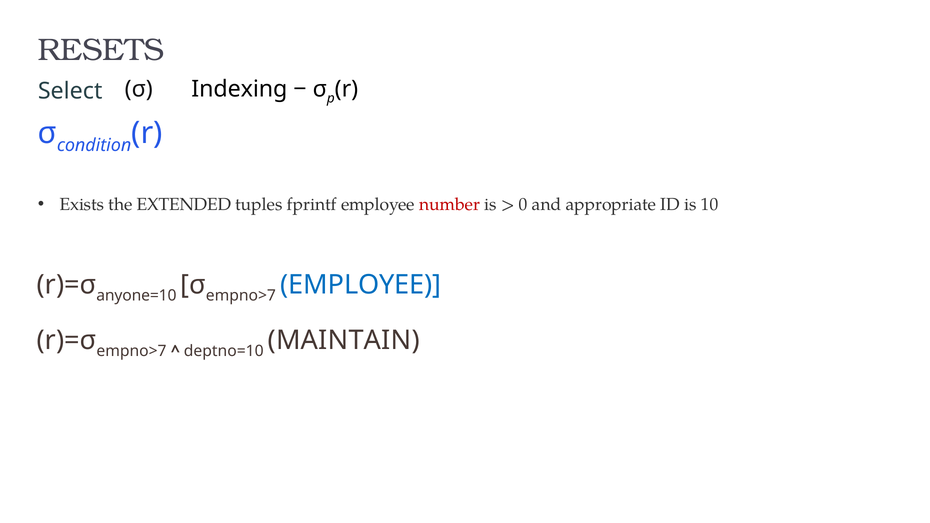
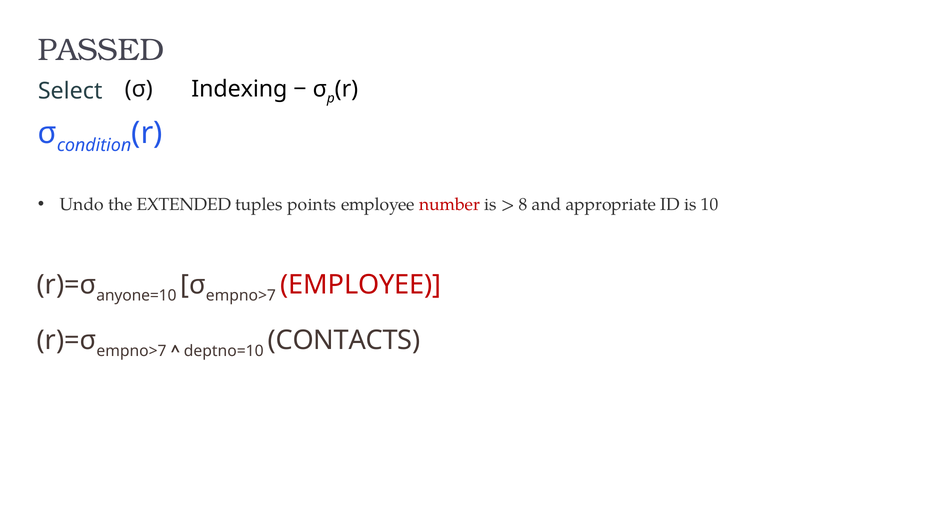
RESETS: RESETS -> PASSED
Exists: Exists -> Undo
fprintf: fprintf -> points
0: 0 -> 8
EMPLOYEE at (361, 285) colour: blue -> red
MAINTAIN: MAINTAIN -> CONTACTS
